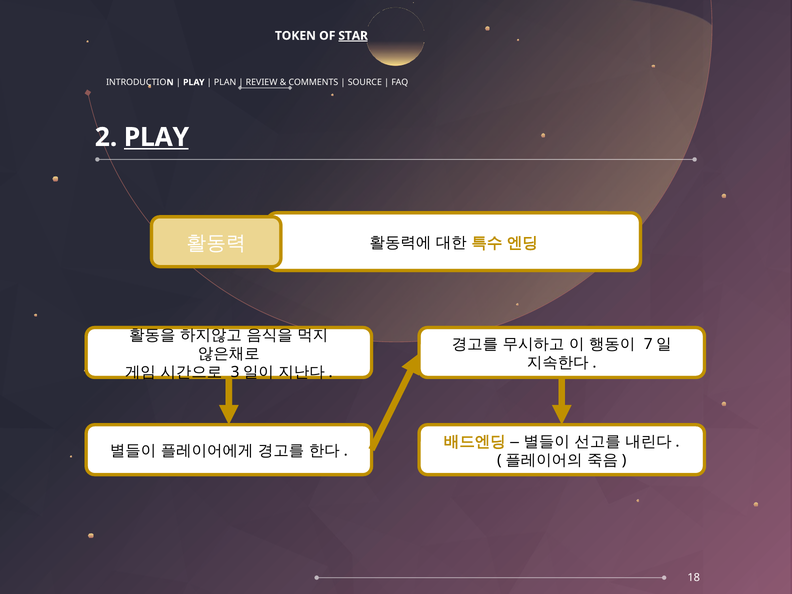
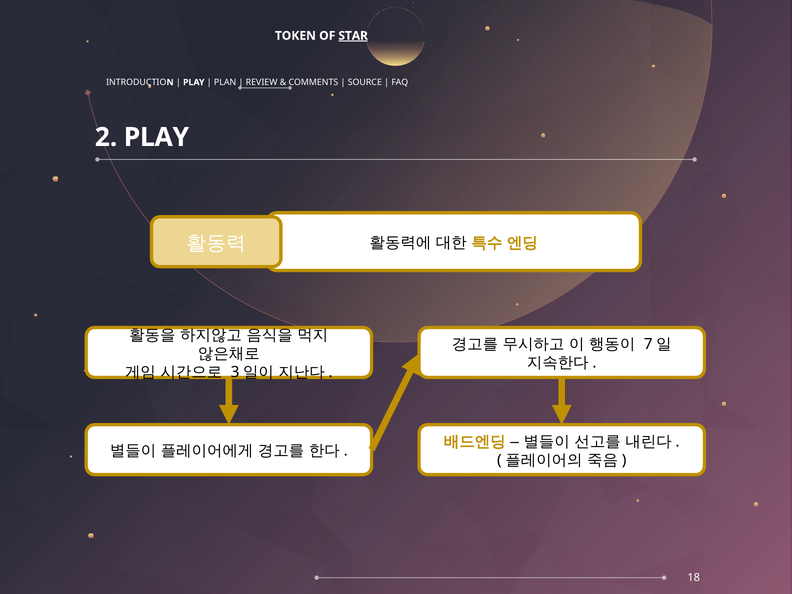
PLAY at (156, 137) underline: present -> none
